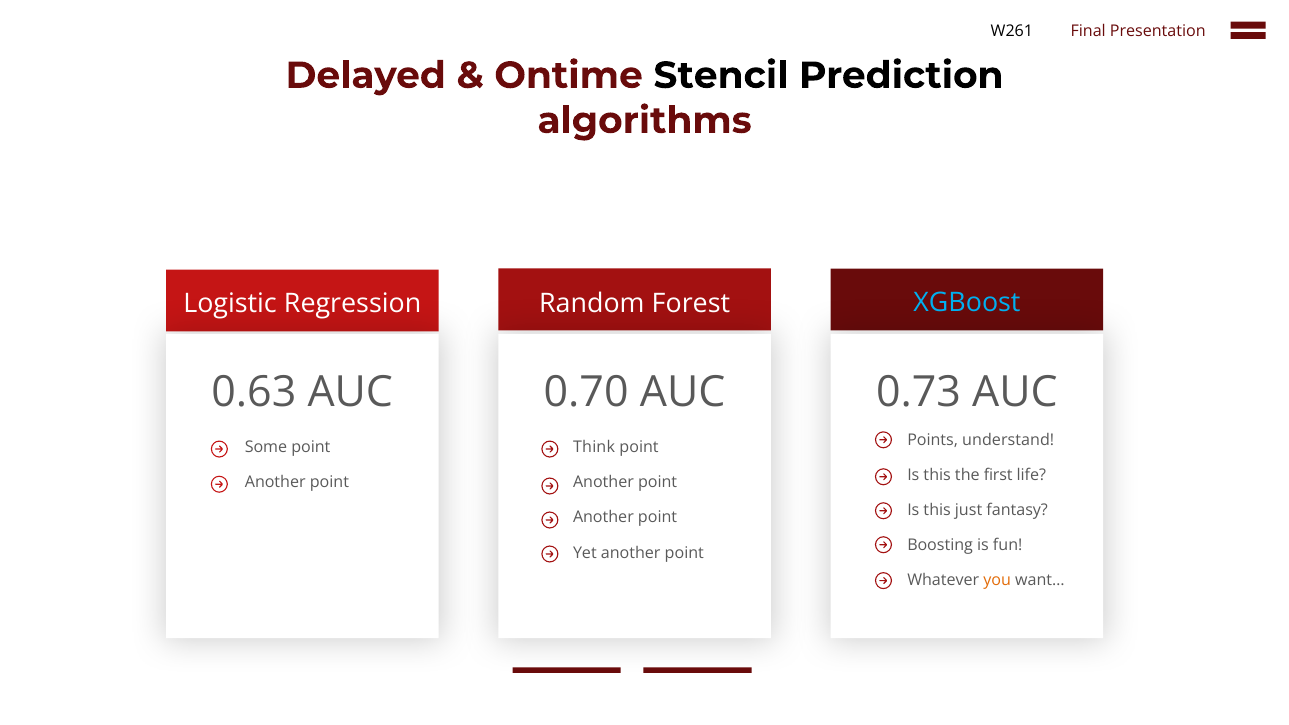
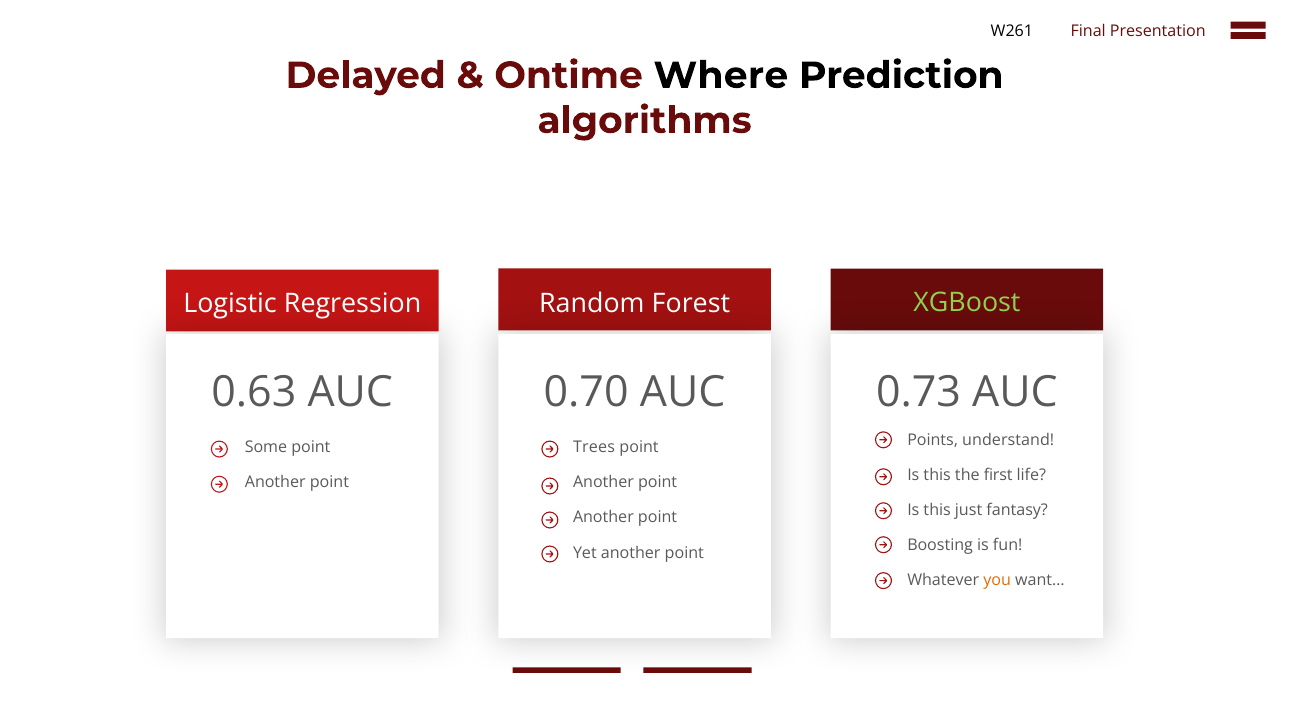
Stencil: Stencil -> Where
XGBoost colour: light blue -> light green
Think: Think -> Trees
